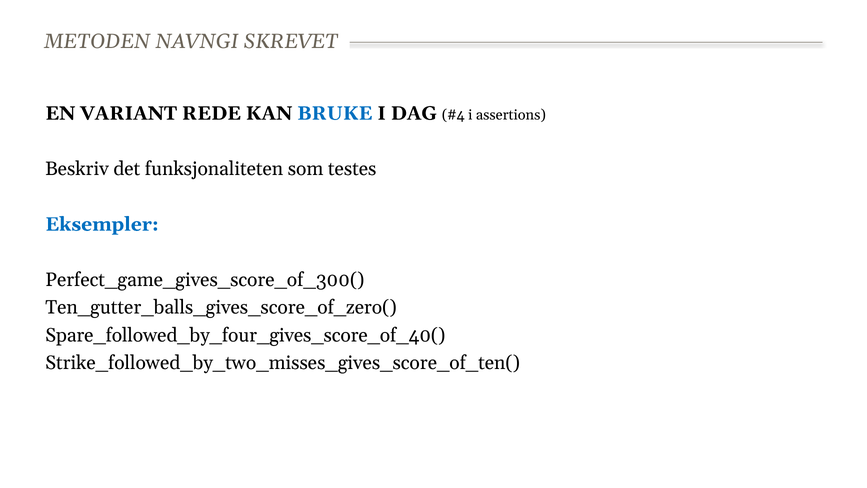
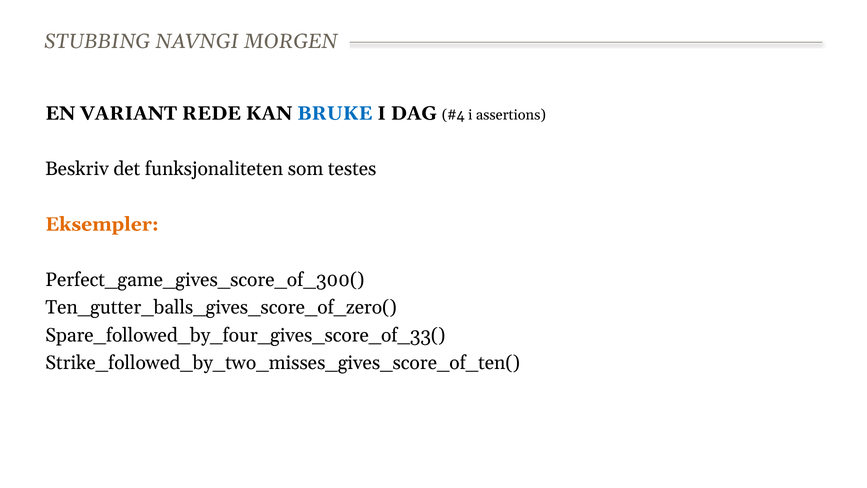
METODEN: METODEN -> STUBBING
SKREVET: SKREVET -> MORGEN
Eksempler colour: blue -> orange
Spare_followed_by_four_gives_score_of_40(: Spare_followed_by_four_gives_score_of_40( -> Spare_followed_by_four_gives_score_of_33(
